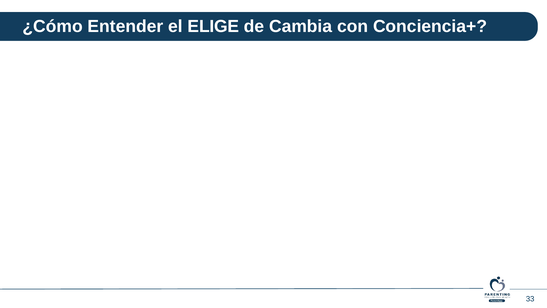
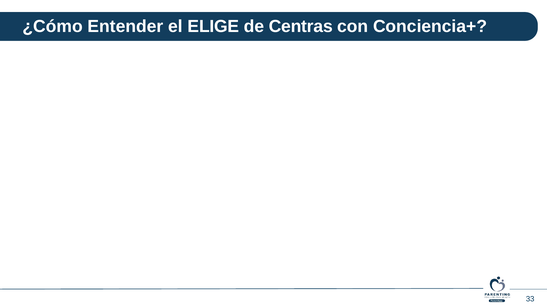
Cambia: Cambia -> Centras
